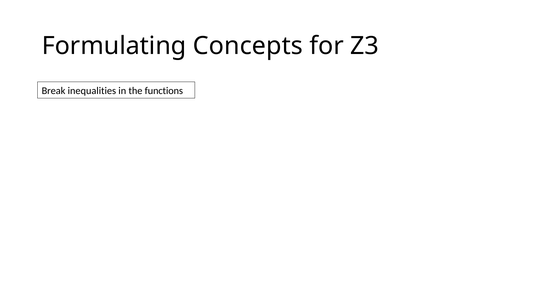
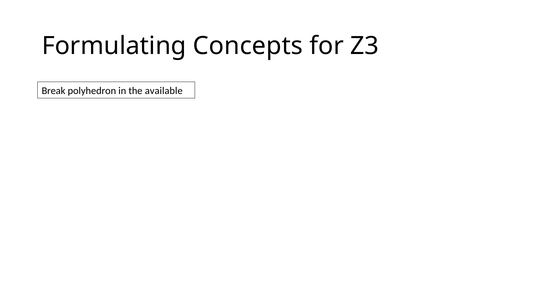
inequalities: inequalities -> polyhedron
functions: functions -> available
